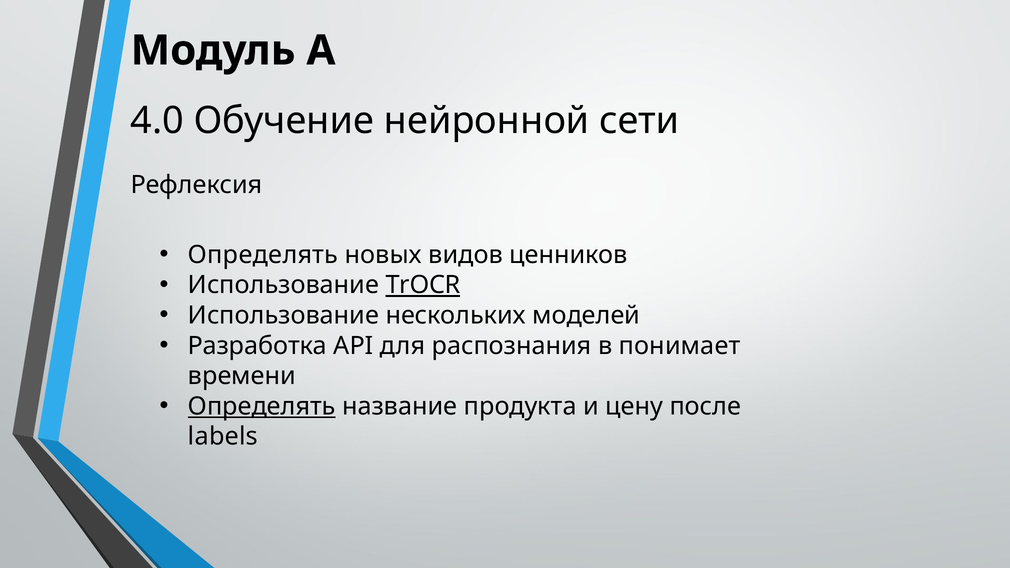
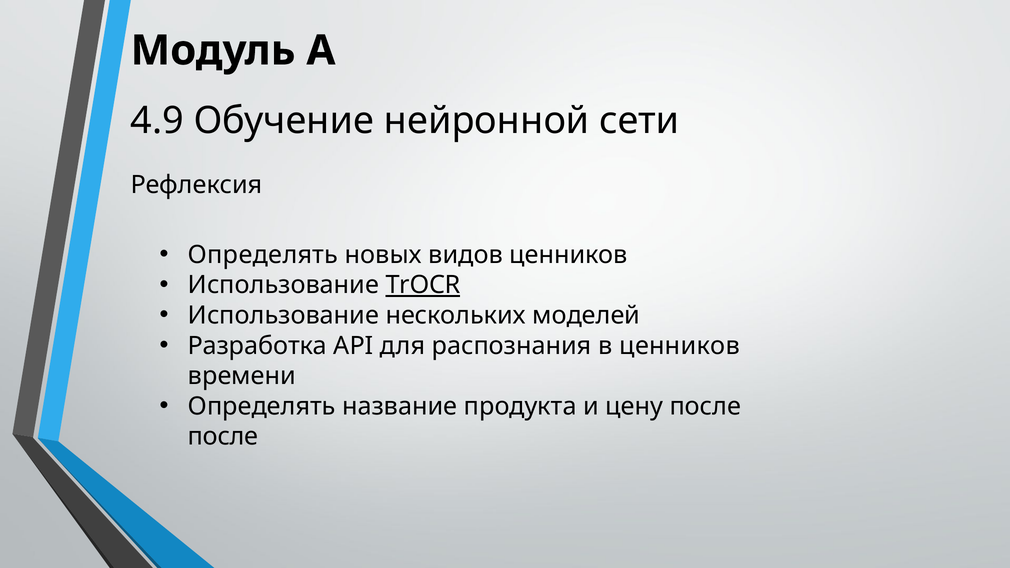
4.0: 4.0 -> 4.9
в понимает: понимает -> ценников
Определять at (262, 406) underline: present -> none
labels at (223, 437): labels -> после
